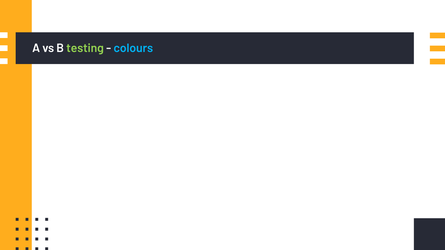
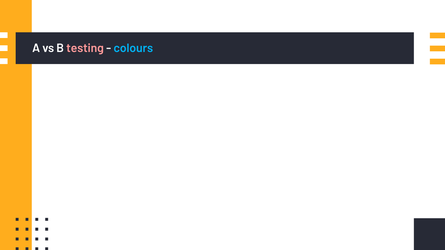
testing colour: light green -> pink
